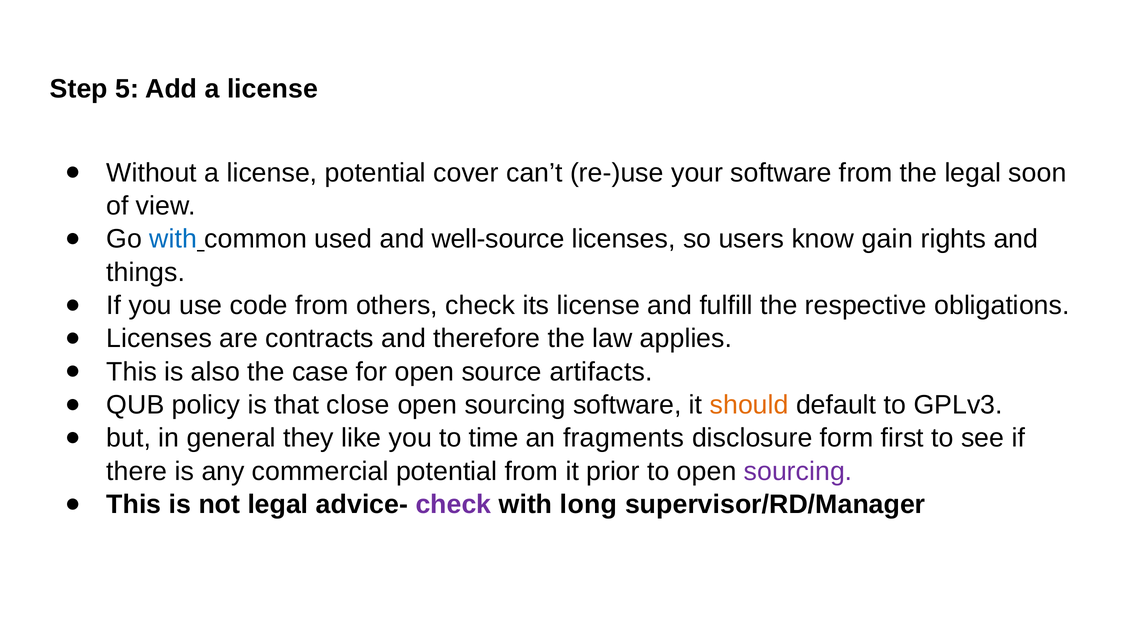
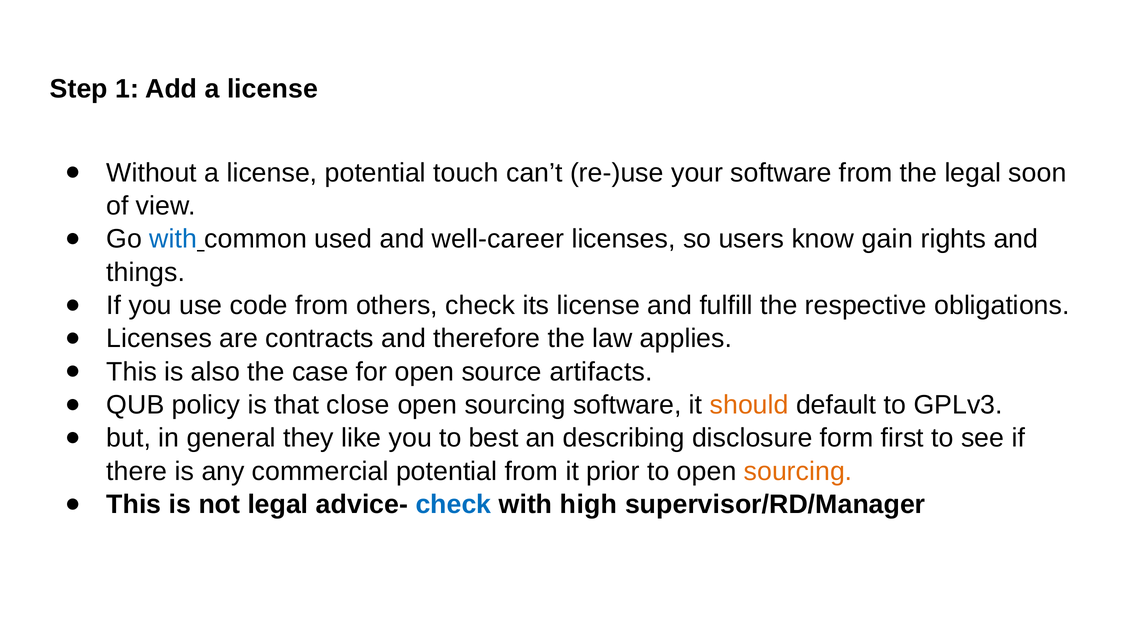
5: 5 -> 1
cover: cover -> touch
well-source: well-source -> well-career
time: time -> best
fragments: fragments -> describing
sourcing at (798, 471) colour: purple -> orange
check at (453, 505) colour: purple -> blue
long: long -> high
